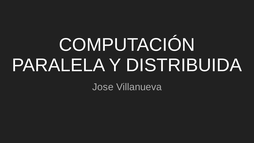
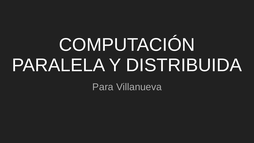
Jose: Jose -> Para
